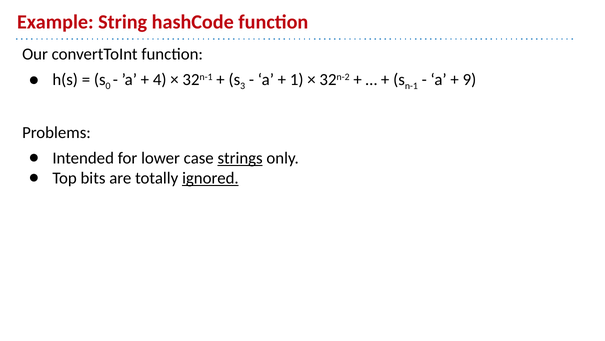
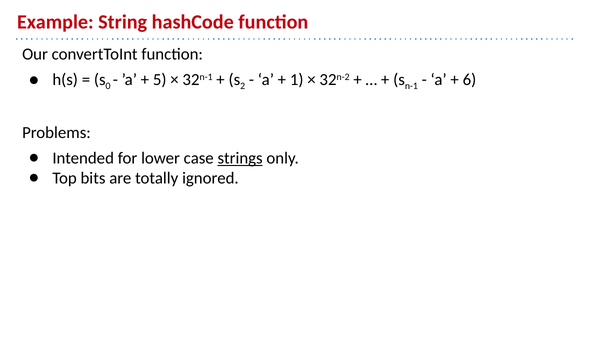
4: 4 -> 5
3: 3 -> 2
9: 9 -> 6
ignored underline: present -> none
